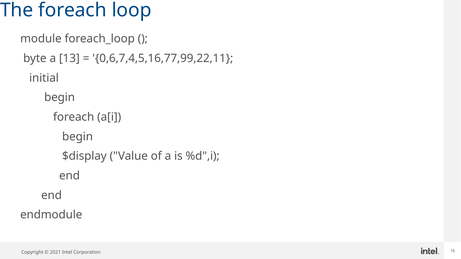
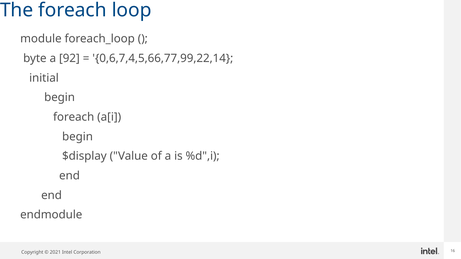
13: 13 -> 92
0,6,7,4,5,16,77,99,22,11: 0,6,7,4,5,16,77,99,22,11 -> 0,6,7,4,5,66,77,99,22,14
